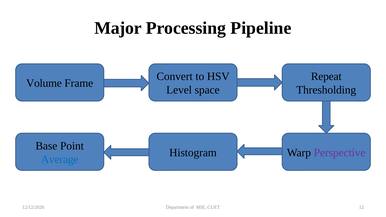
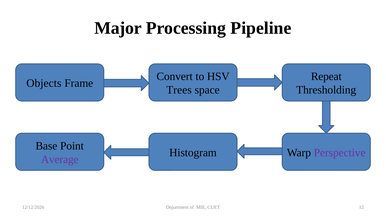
Volume: Volume -> Objects
Level: Level -> Trees
Average colour: blue -> purple
